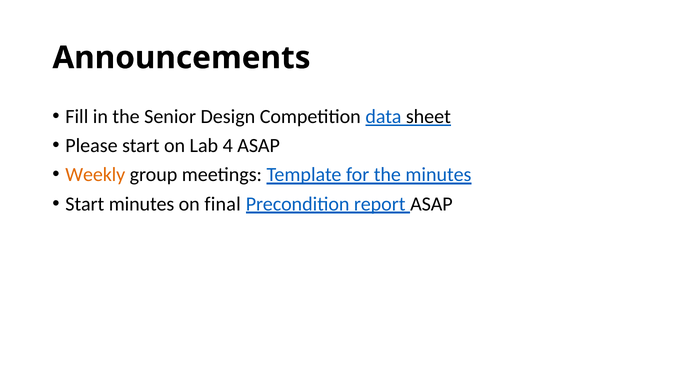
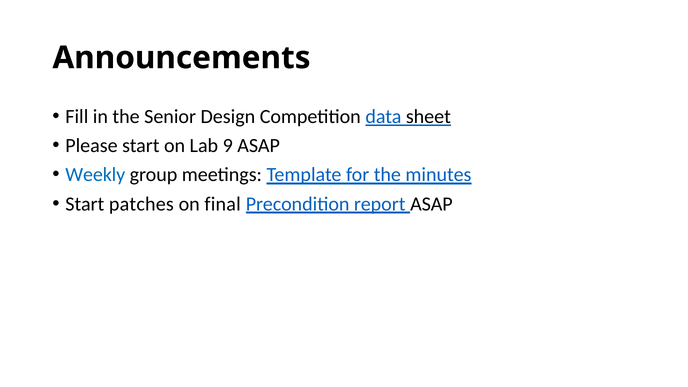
4: 4 -> 9
Weekly colour: orange -> blue
Start minutes: minutes -> patches
